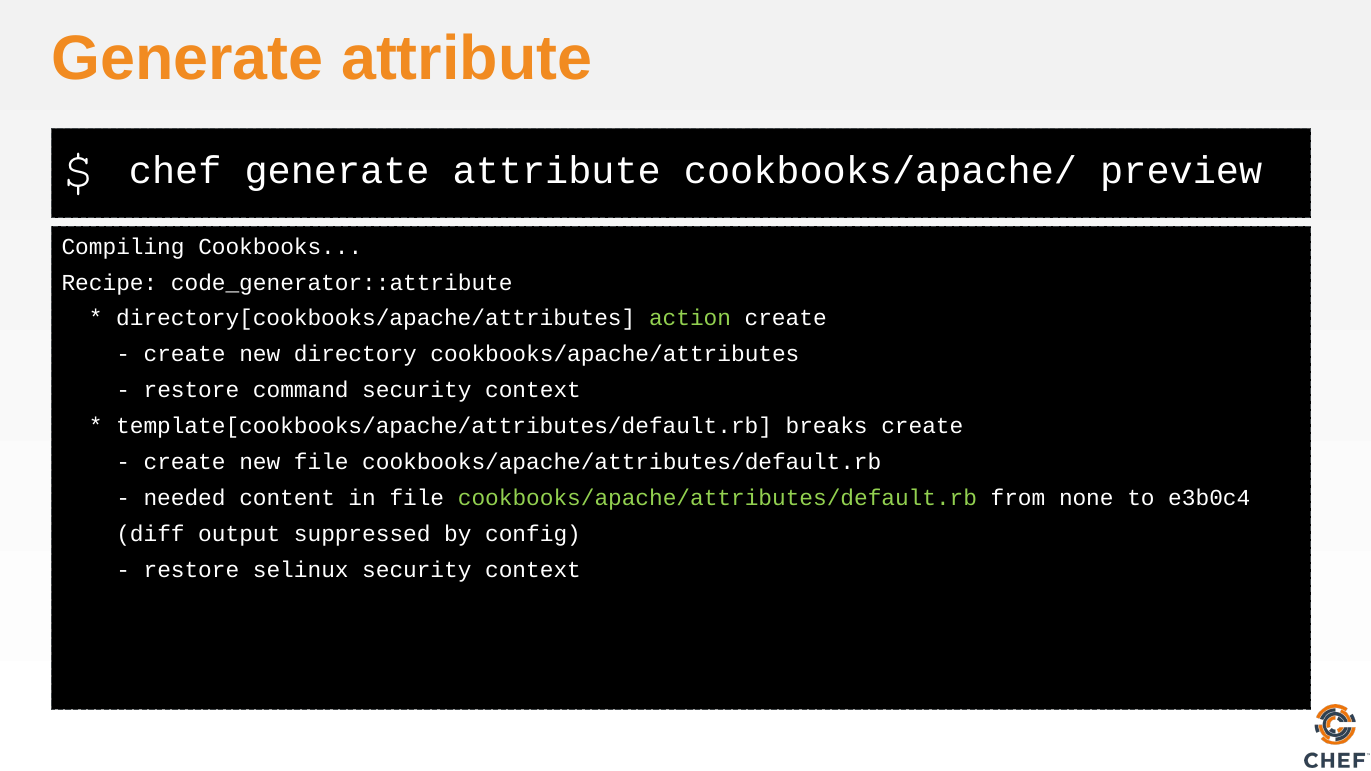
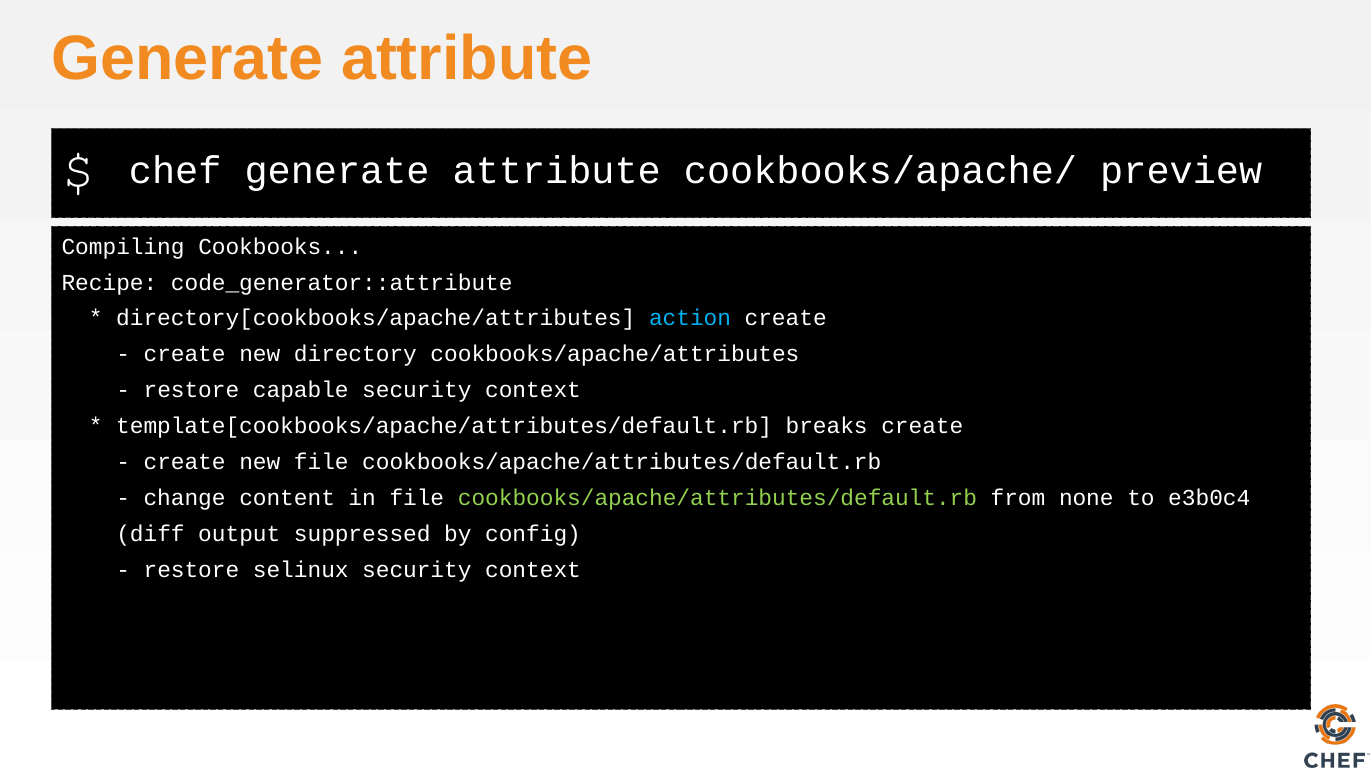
action colour: light green -> light blue
command: command -> capable
needed: needed -> change
